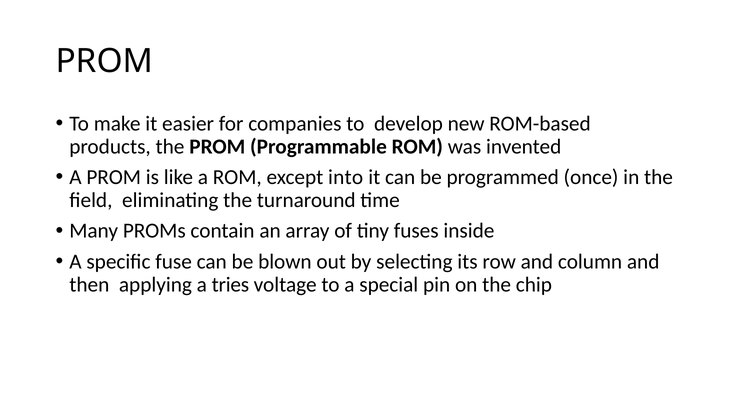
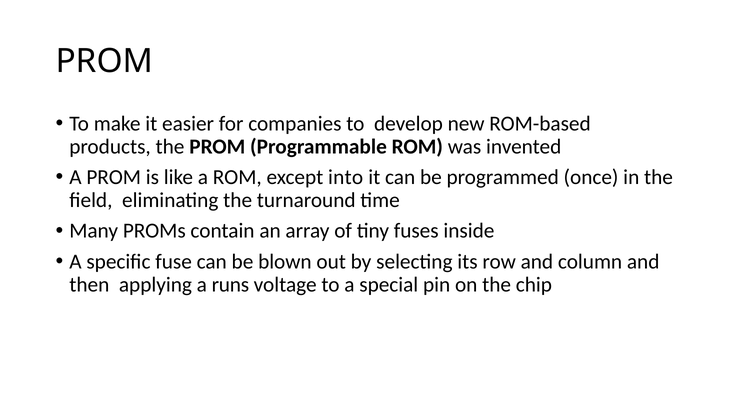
tries: tries -> runs
